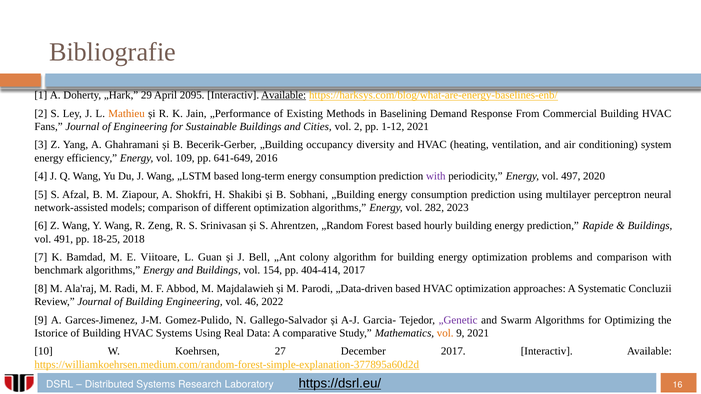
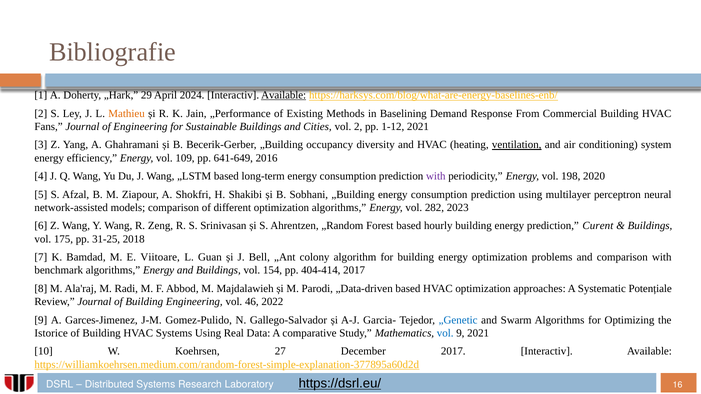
2095: 2095 -> 2024
ventilation underline: none -> present
497: 497 -> 198
Rapide: Rapide -> Curent
491: 491 -> 175
18-25: 18-25 -> 31-25
Concluzii: Concluzii -> Potențiale
„Genetic colour: purple -> blue
vol at (445, 333) colour: orange -> blue
